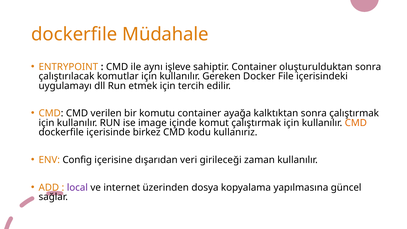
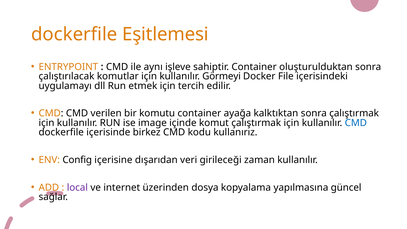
Müdahale: Müdahale -> Eşitlemesi
Gereken: Gereken -> Görmeyi
CMD at (356, 123) colour: orange -> blue
